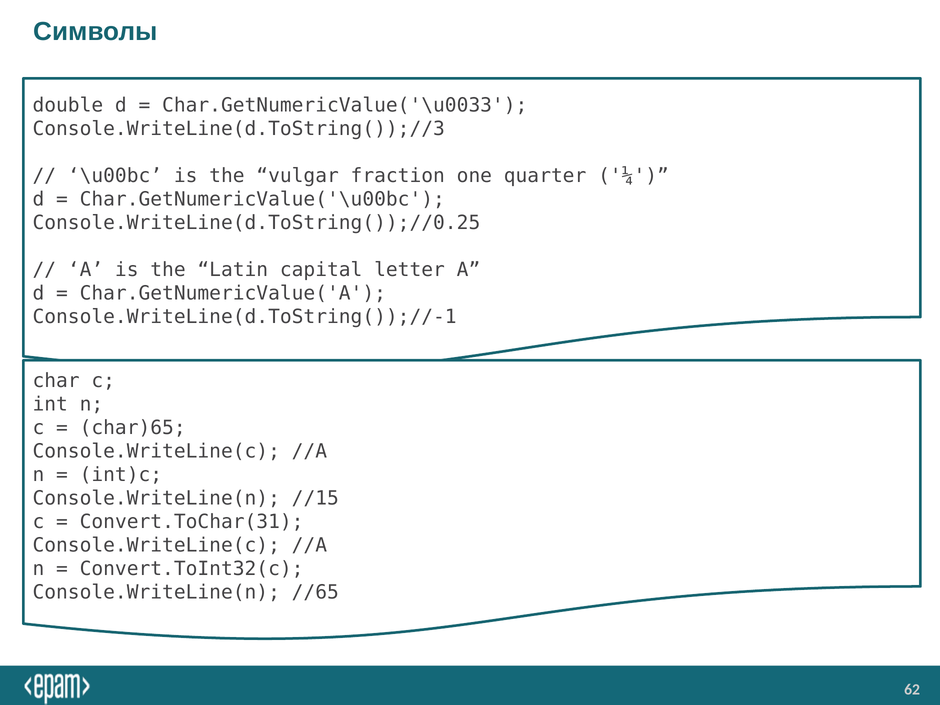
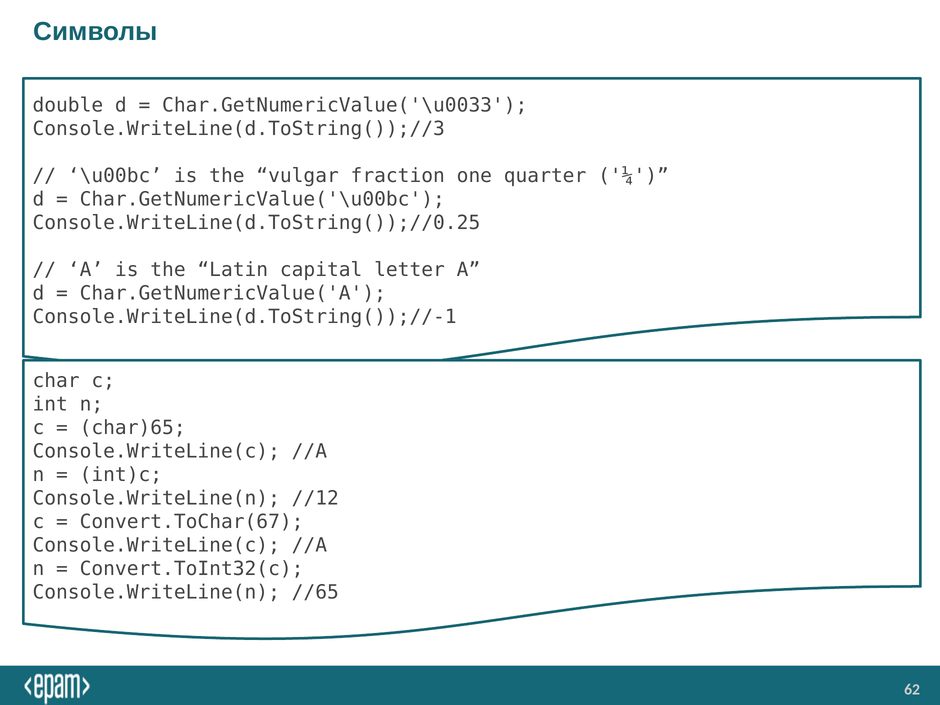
//15: //15 -> //12
Convert.ToChar(31: Convert.ToChar(31 -> Convert.ToChar(67
